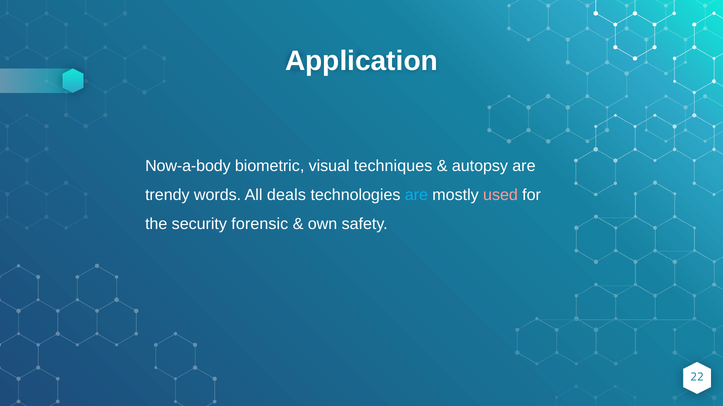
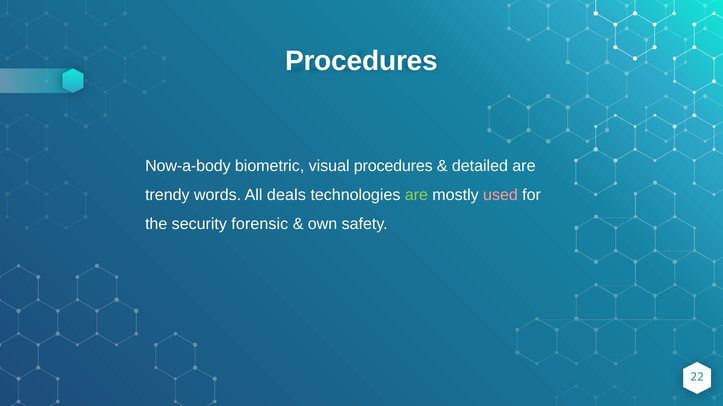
Application at (361, 61): Application -> Procedures
visual techniques: techniques -> procedures
autopsy: autopsy -> detailed
are at (416, 195) colour: light blue -> light green
